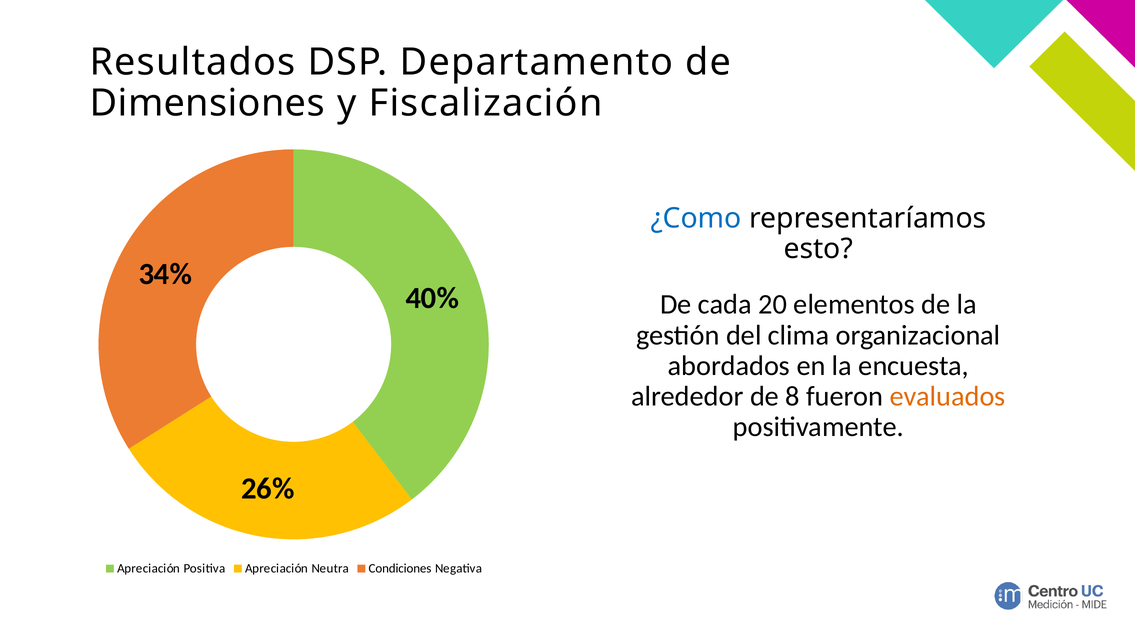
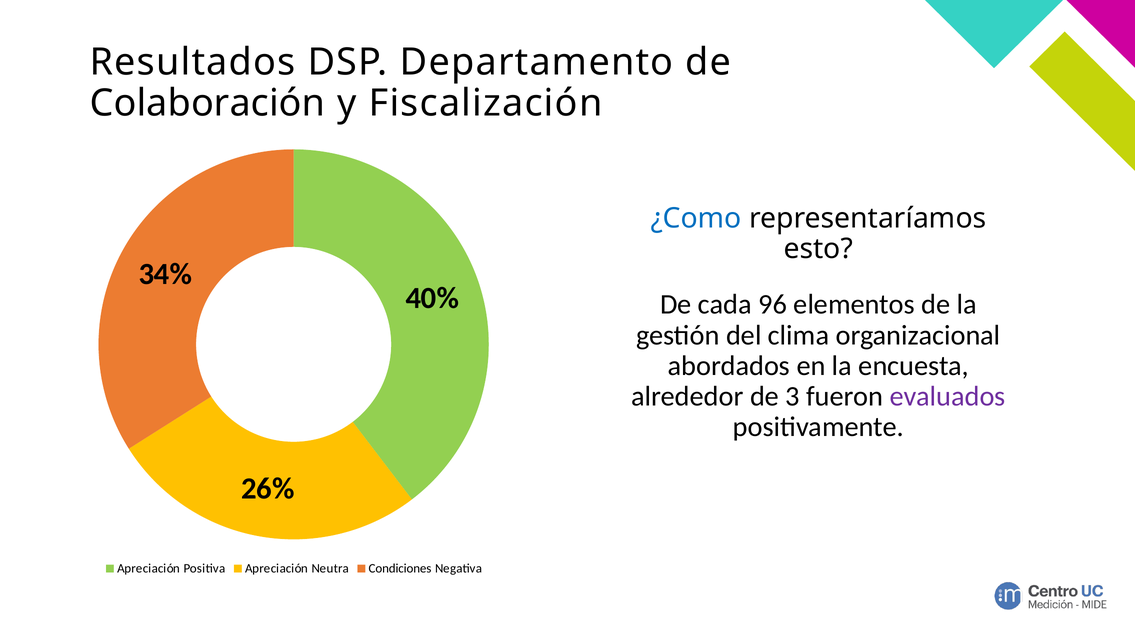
Dimensiones: Dimensiones -> Colaboración
20: 20 -> 96
8: 8 -> 3
evaluados colour: orange -> purple
